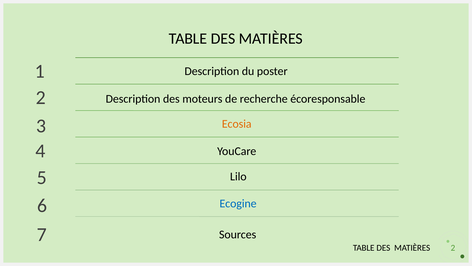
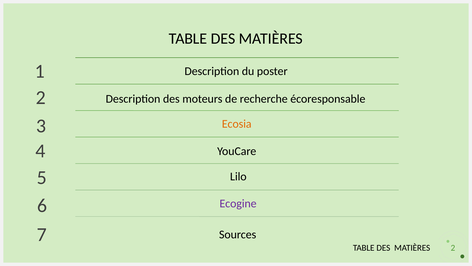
Ecogine colour: blue -> purple
